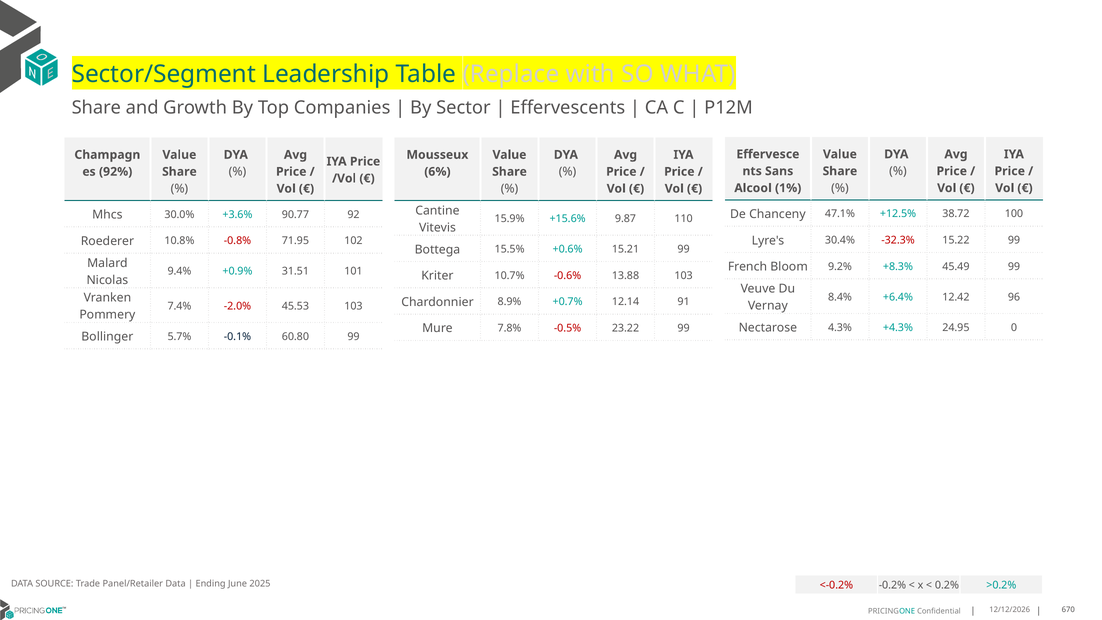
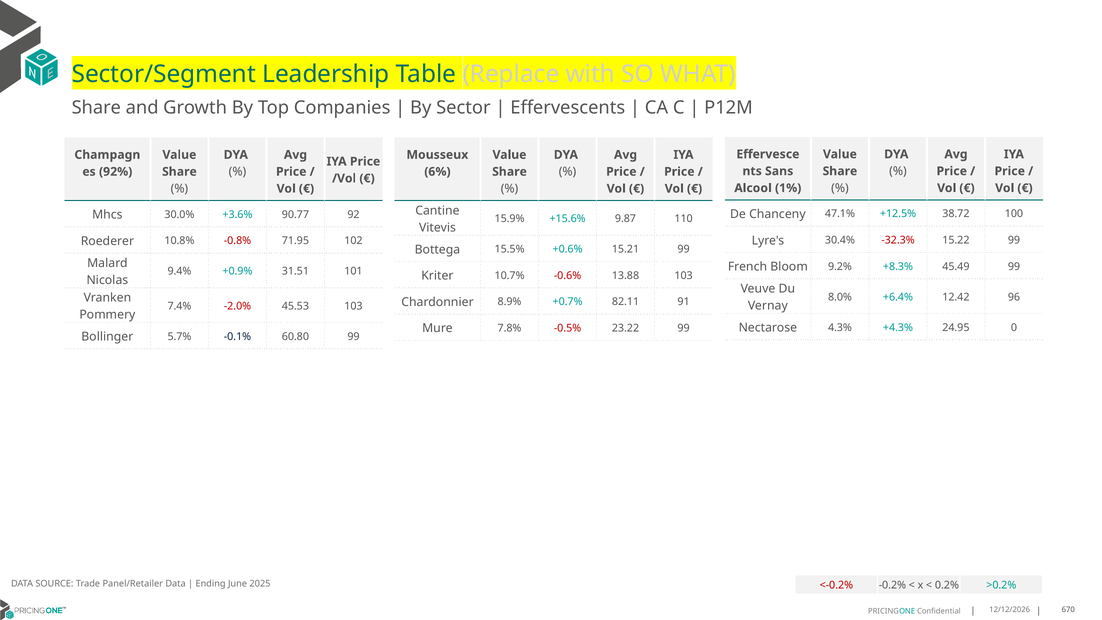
8.4%: 8.4% -> 8.0%
12.14: 12.14 -> 82.11
